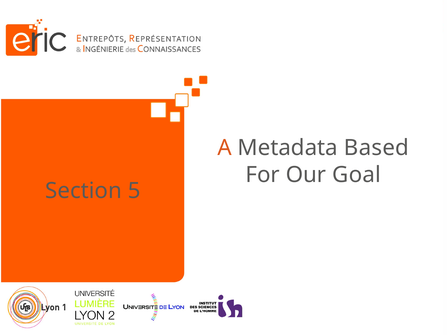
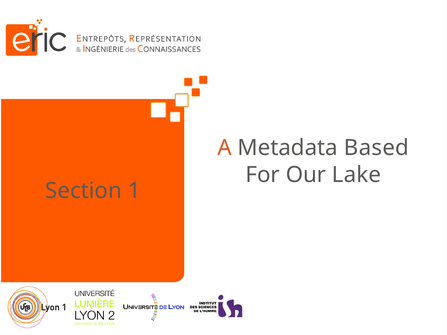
Goal: Goal -> Lake
5: 5 -> 1
